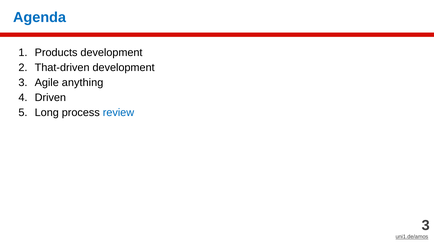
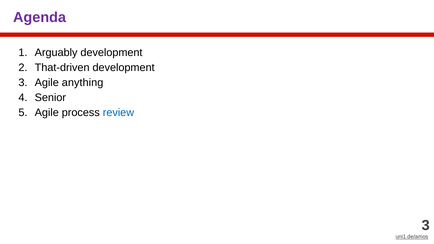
Agenda colour: blue -> purple
Products: Products -> Arguably
Driven: Driven -> Senior
Long at (47, 112): Long -> Agile
